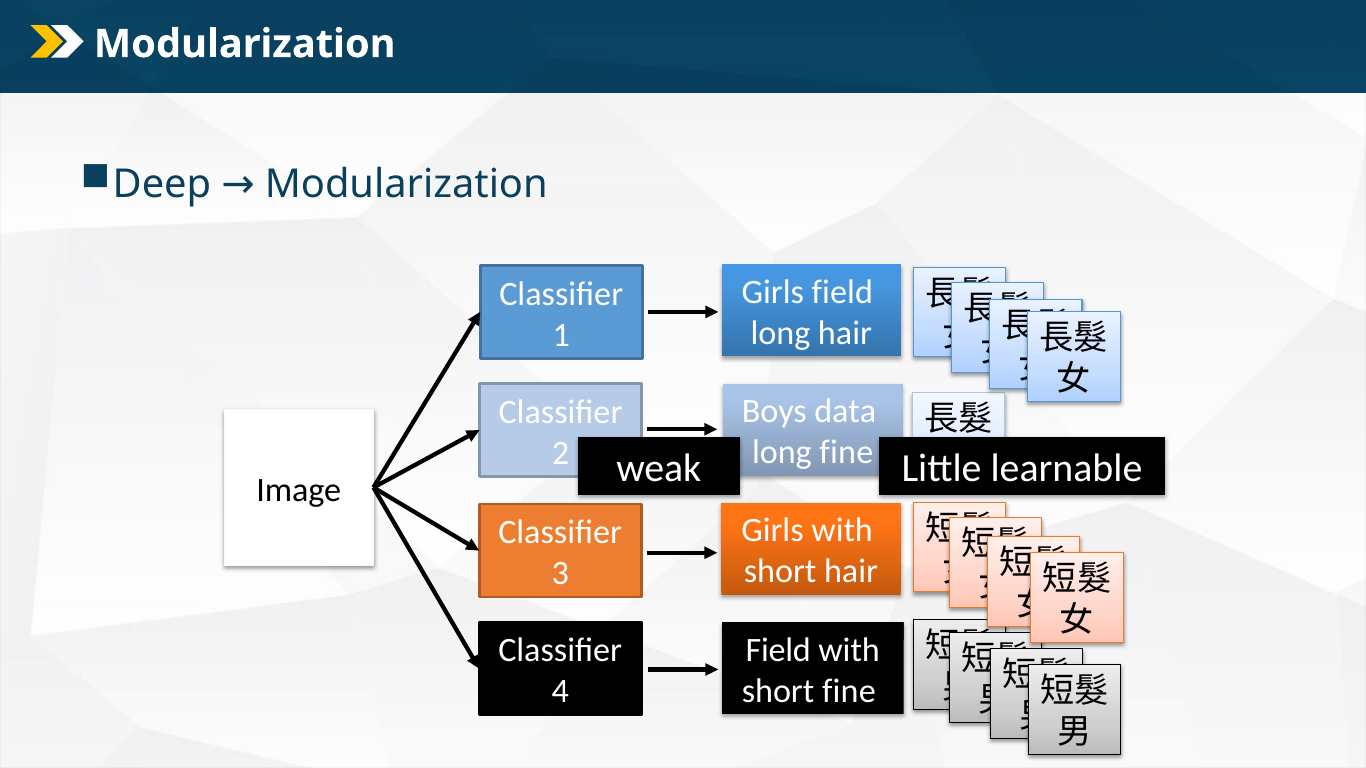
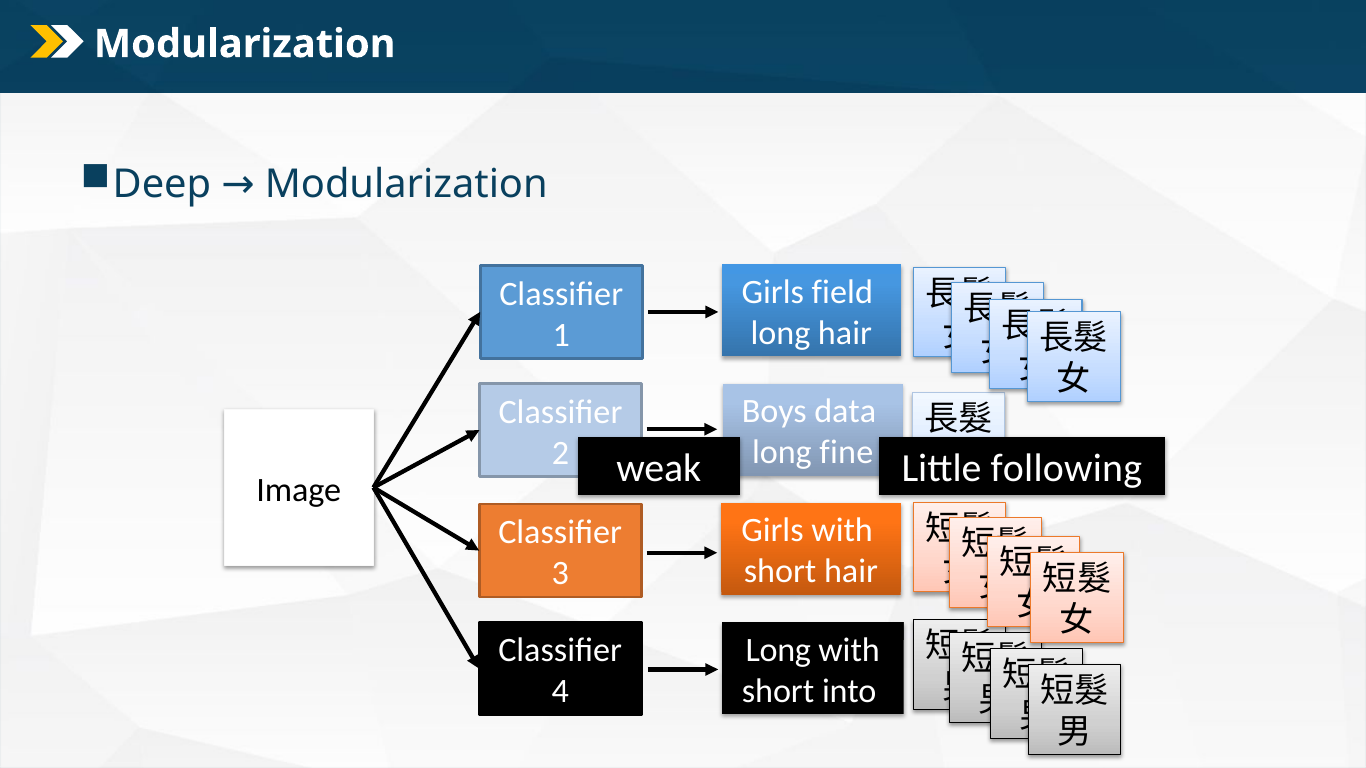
learnable: learnable -> following
Field at (778, 650): Field -> Long
short fine: fine -> into
